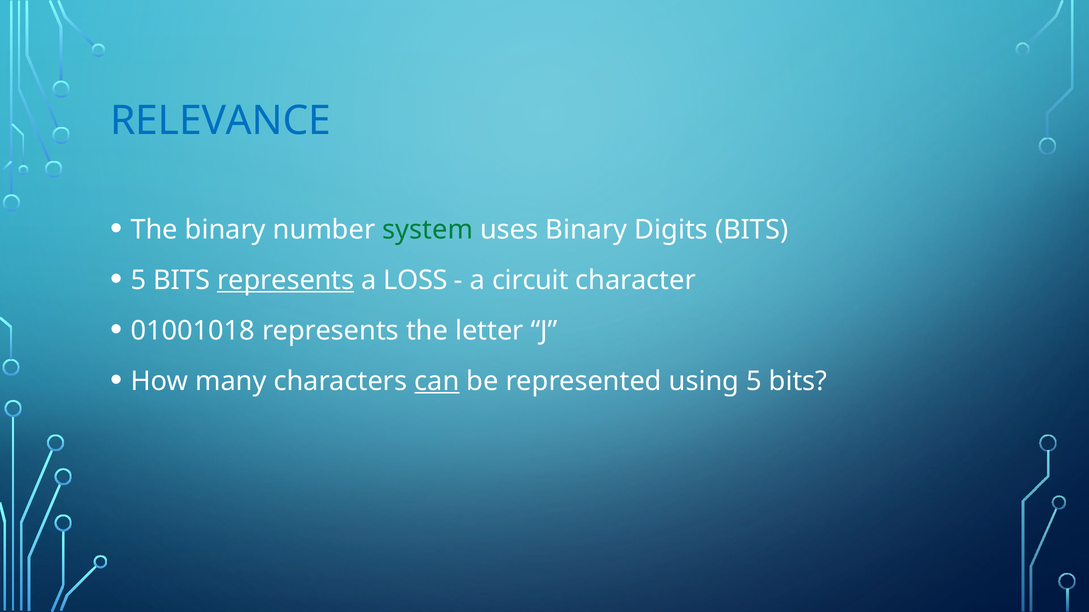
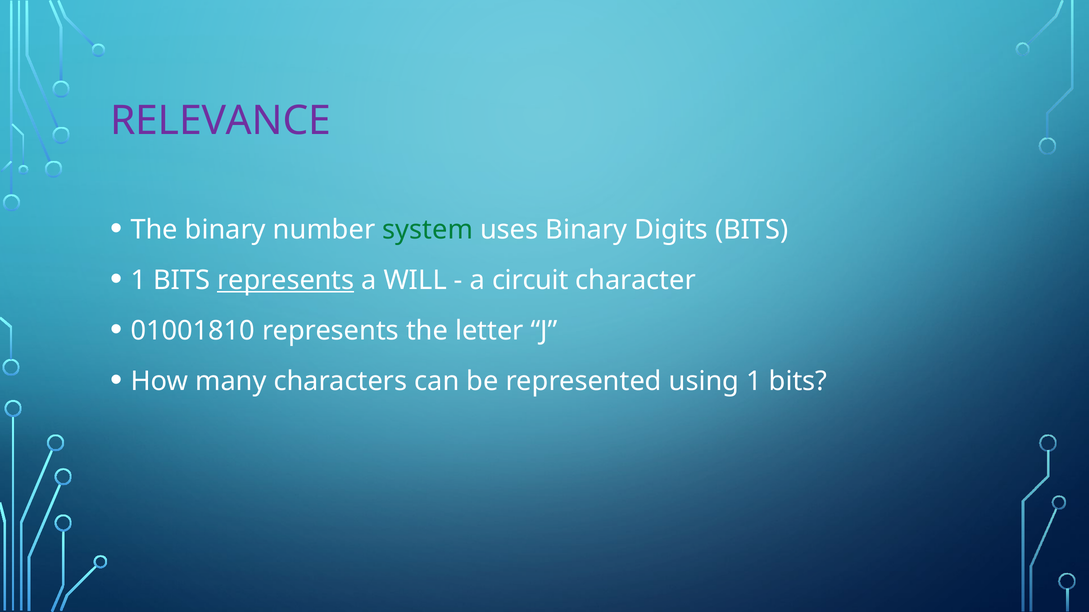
RELEVANCE colour: blue -> purple
5 at (138, 280): 5 -> 1
LOSS: LOSS -> WILL
01001018: 01001018 -> 01001810
can underline: present -> none
using 5: 5 -> 1
